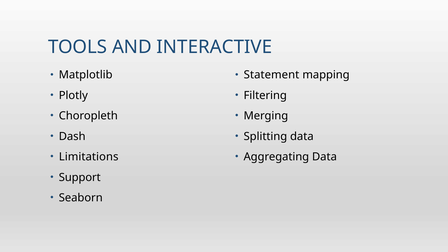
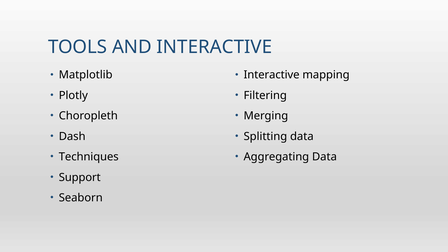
Statement at (272, 75): Statement -> Interactive
Limitations: Limitations -> Techniques
